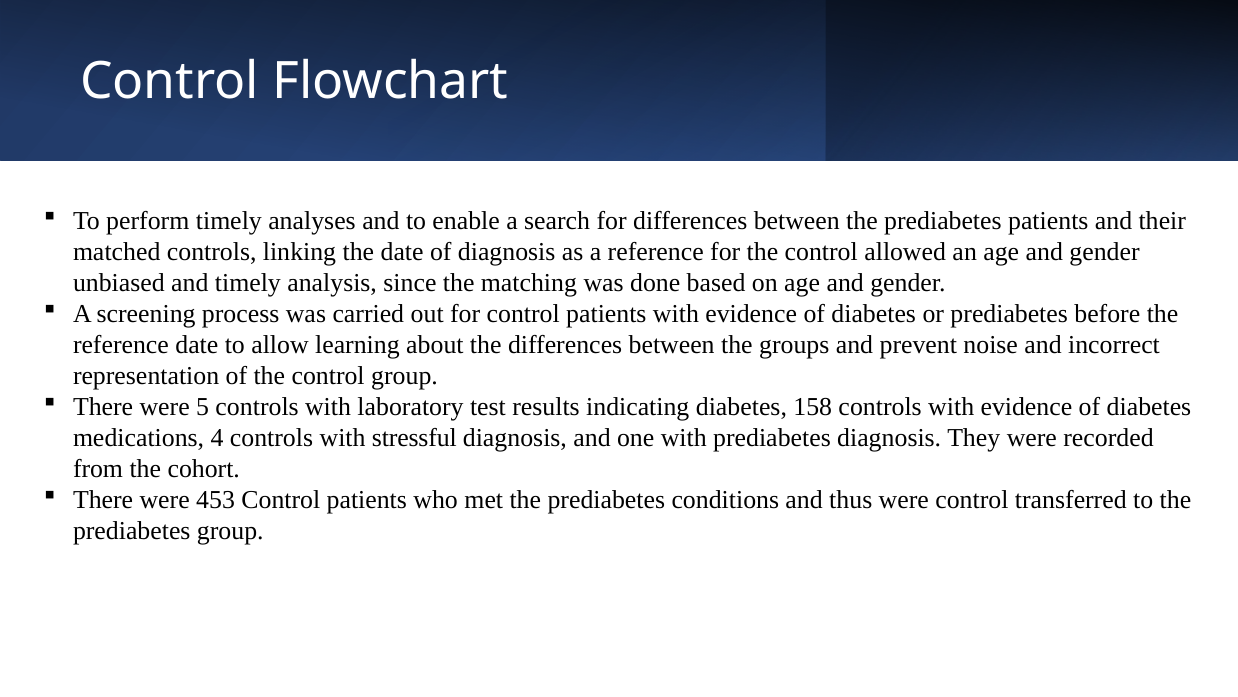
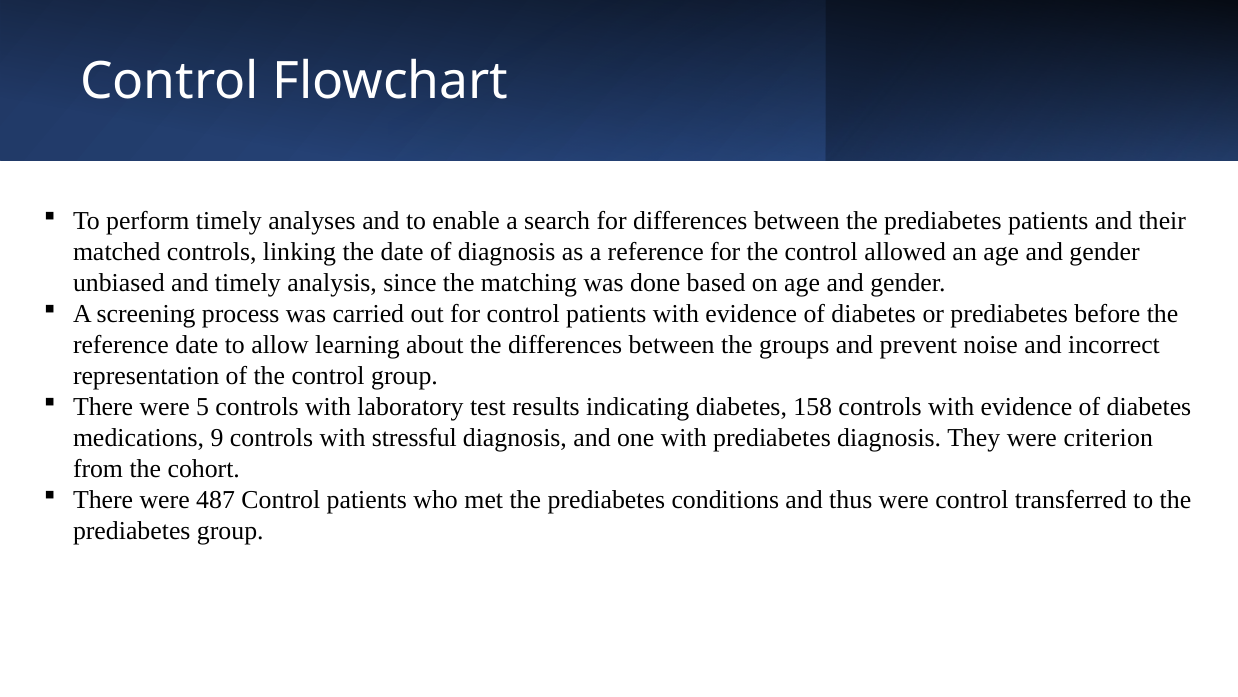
4: 4 -> 9
recorded: recorded -> criterion
453: 453 -> 487
